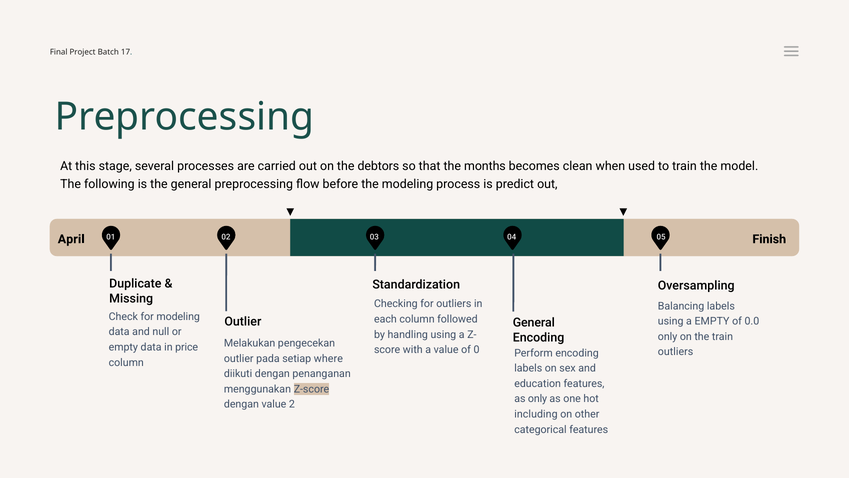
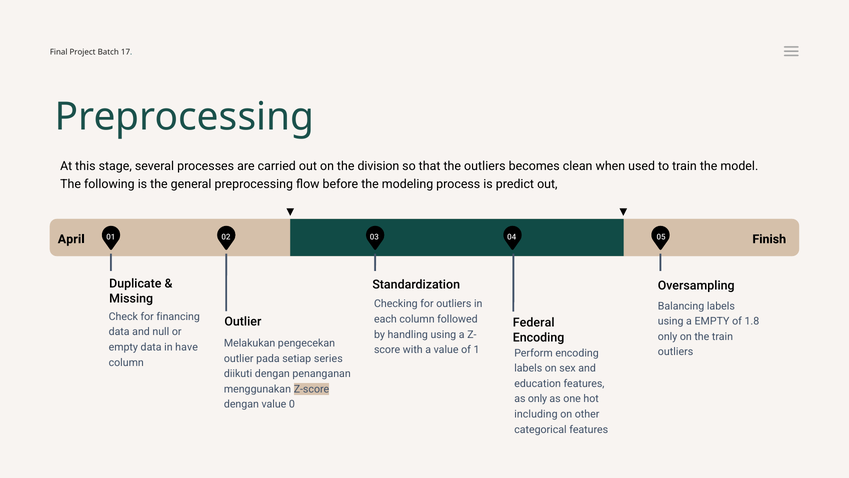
debtors: debtors -> division
the months: months -> outliers
for modeling: modeling -> financing
0.0: 0.0 -> 1.8
General at (534, 322): General -> Federal
price: price -> have
0: 0 -> 1
where: where -> series
2: 2 -> 0
